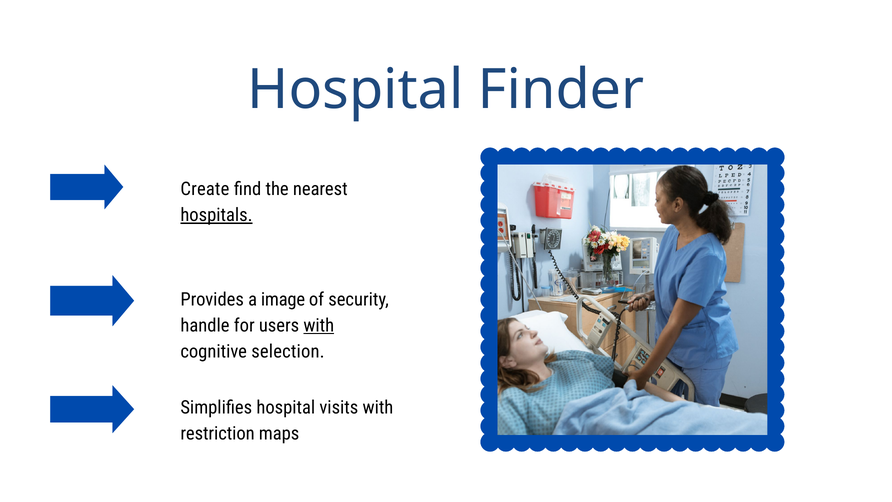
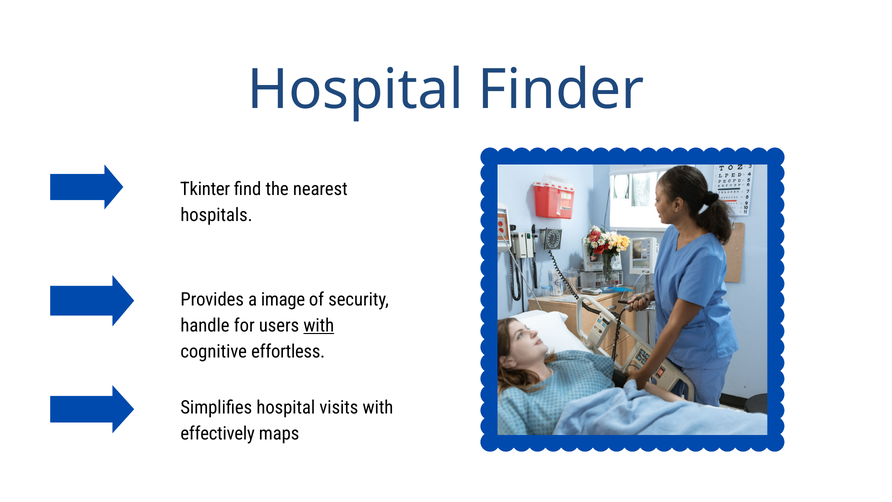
Create: Create -> Tkinter
hospitals underline: present -> none
selection: selection -> effortless
restriction: restriction -> effectively
